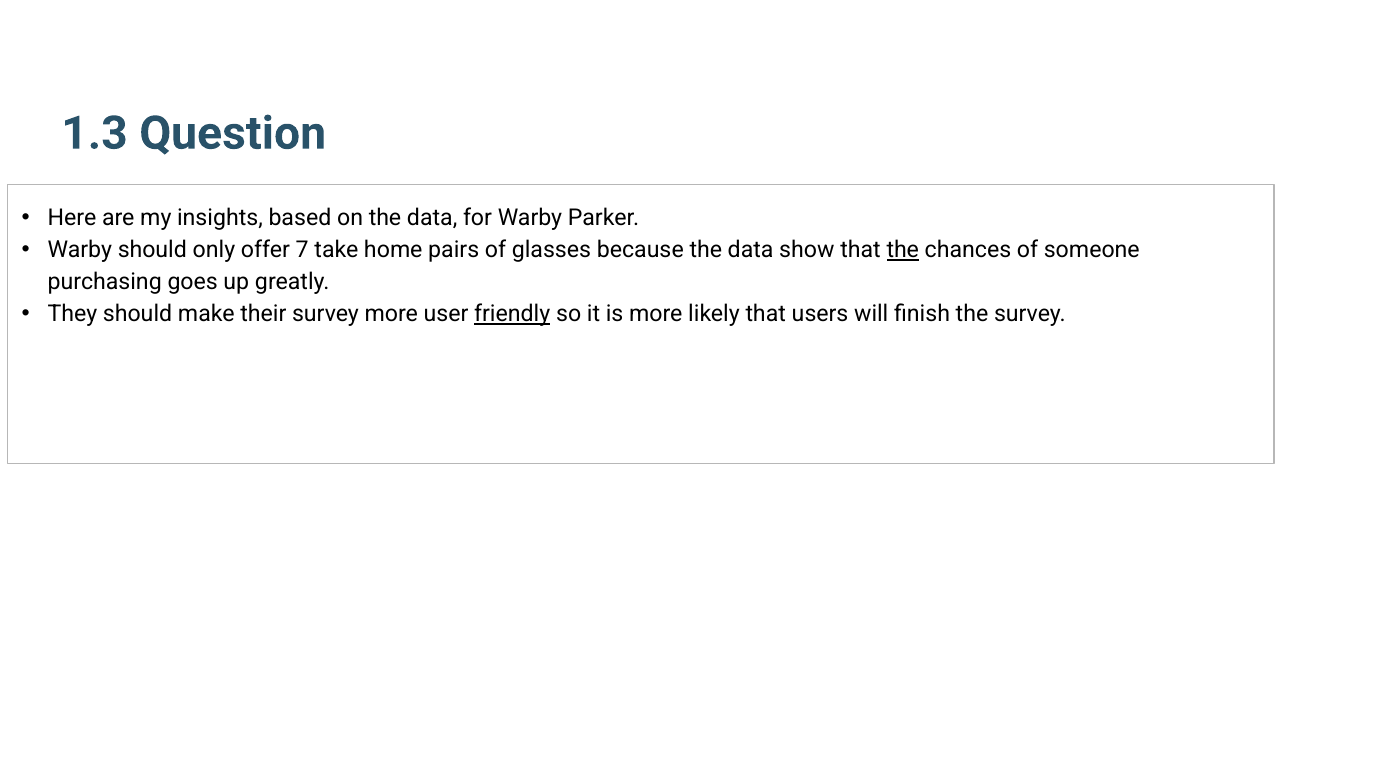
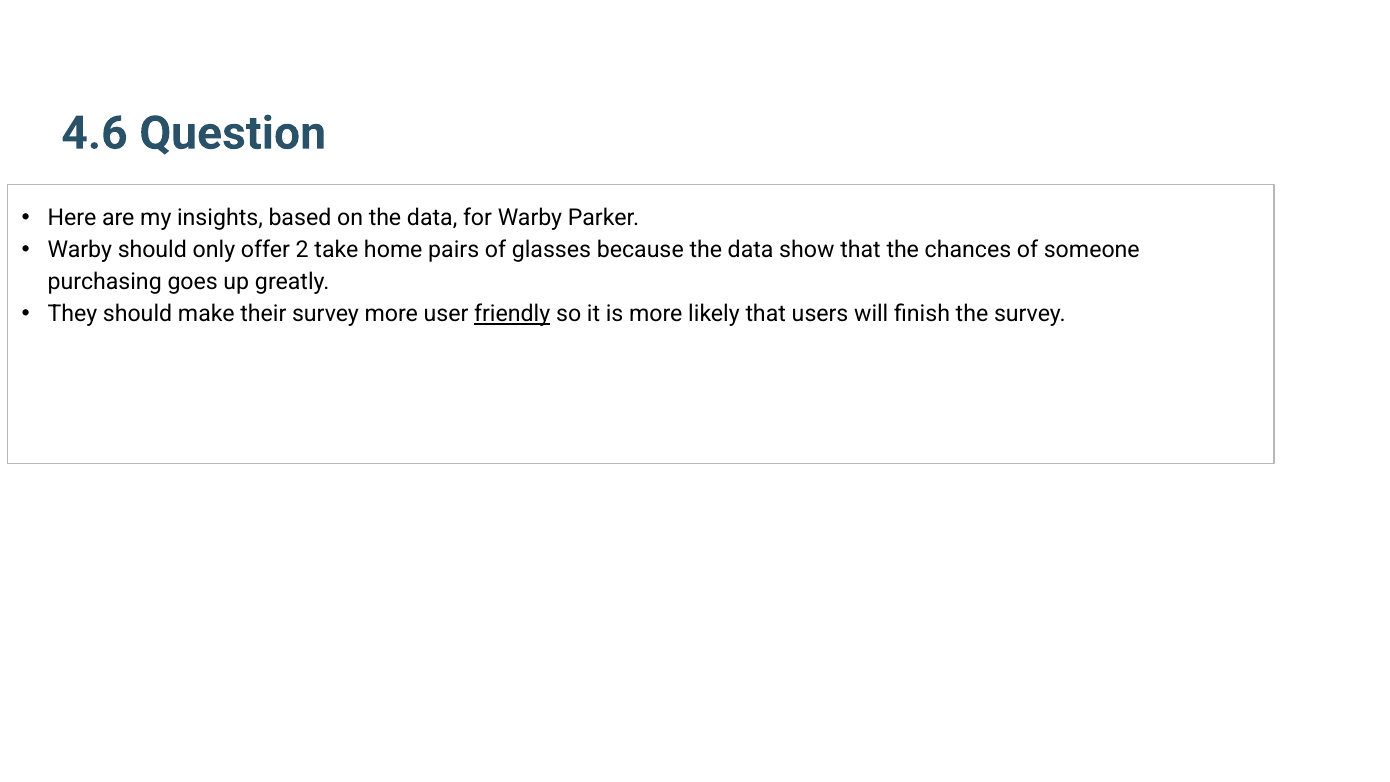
1.3: 1.3 -> 4.6
7: 7 -> 2
the at (903, 250) underline: present -> none
